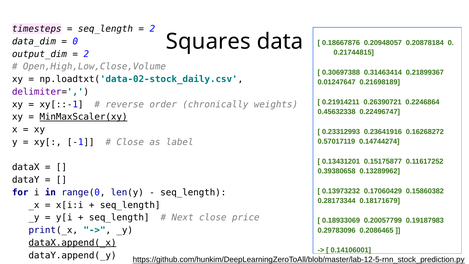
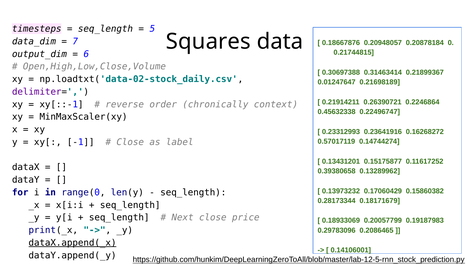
2 at (152, 29): 2 -> 5
0 at (75, 41): 0 -> 7
2 at (86, 54): 2 -> 6
weights: weights -> context
MinMaxScaler(xy underline: present -> none
